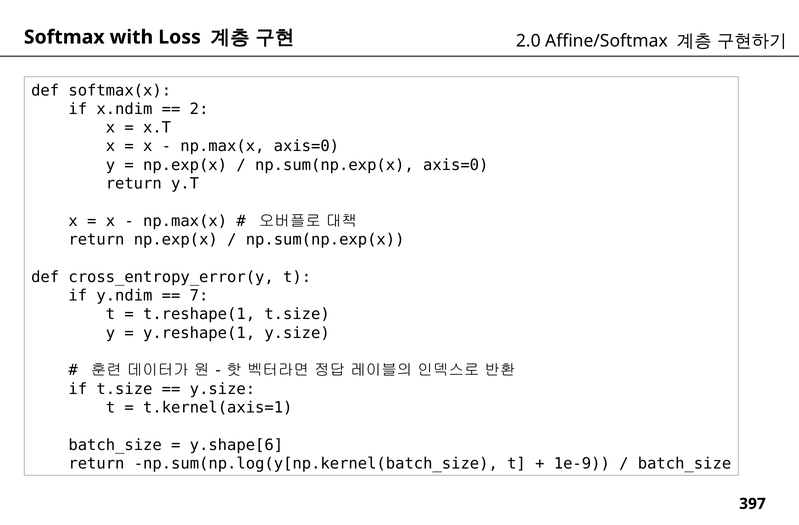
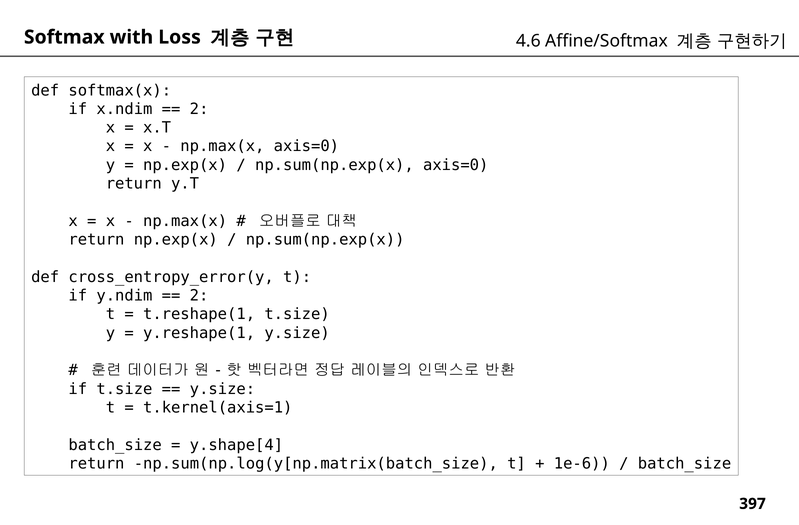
2.0: 2.0 -> 4.6
7 at (199, 296): 7 -> 2
y.shape[6: y.shape[6 -> y.shape[4
np.sum(np.log(y[np.kernel(batch_size: np.sum(np.log(y[np.kernel(batch_size -> np.sum(np.log(y[np.matrix(batch_size
1e-9: 1e-9 -> 1e-6
